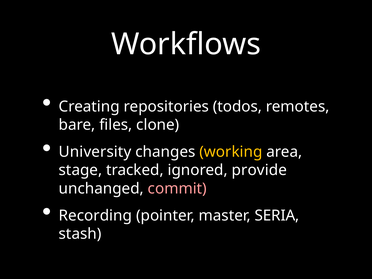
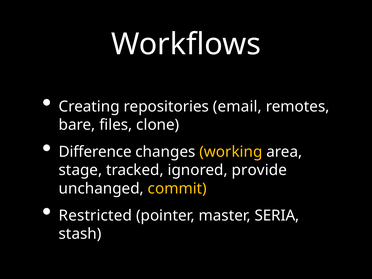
todos: todos -> email
University: University -> Difference
commit colour: pink -> yellow
Recording: Recording -> Restricted
